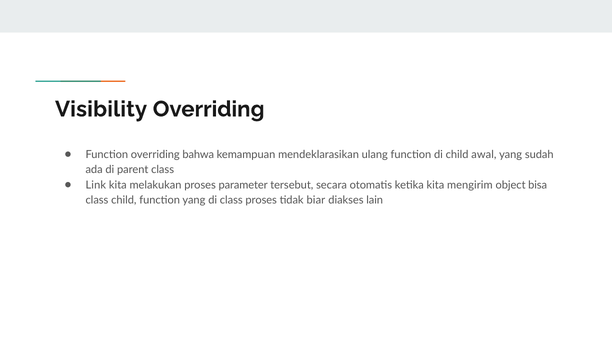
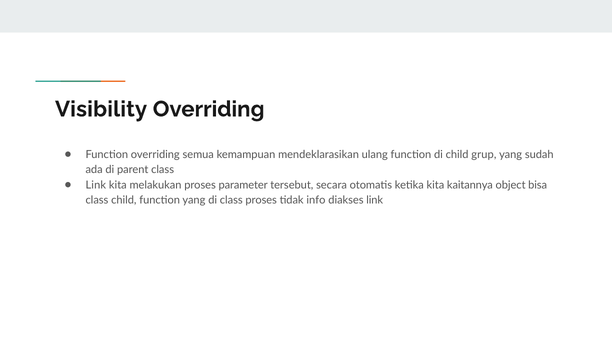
bahwa: bahwa -> semua
awal: awal -> grup
mengirim: mengirim -> kaitannya
biar: biar -> info
diakses lain: lain -> link
